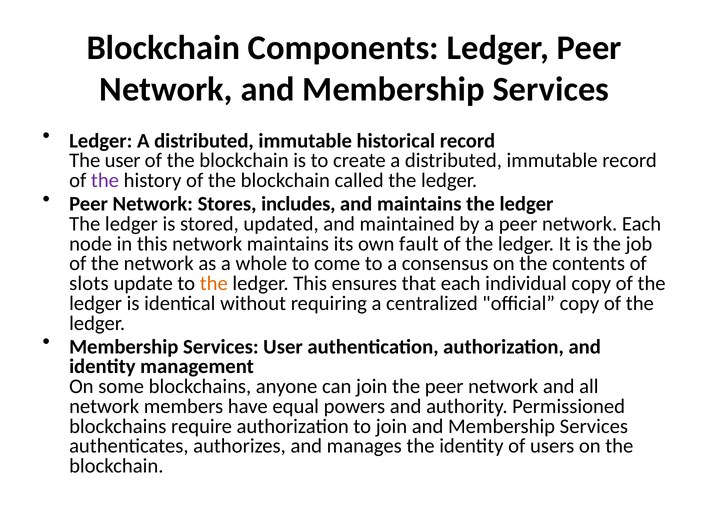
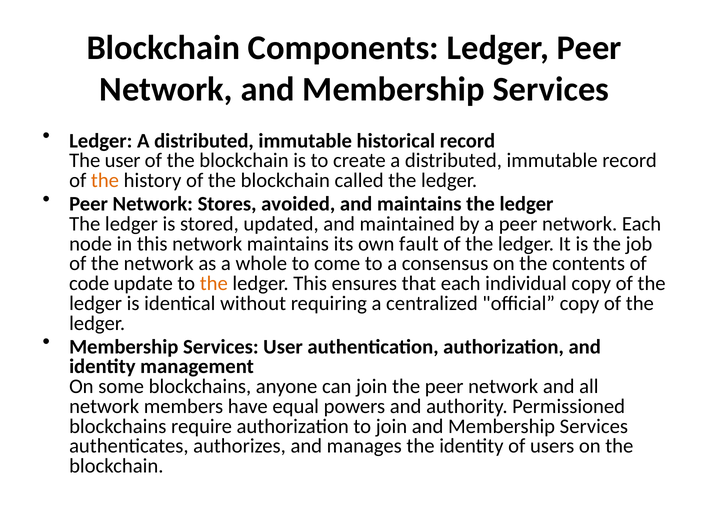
the at (105, 180) colour: purple -> orange
includes: includes -> avoided
slots: slots -> code
